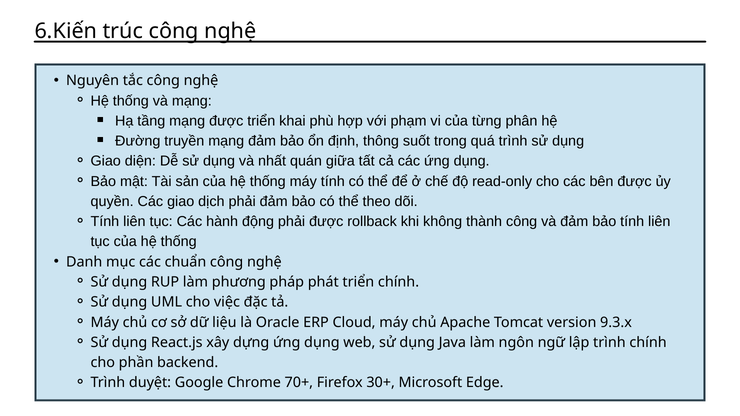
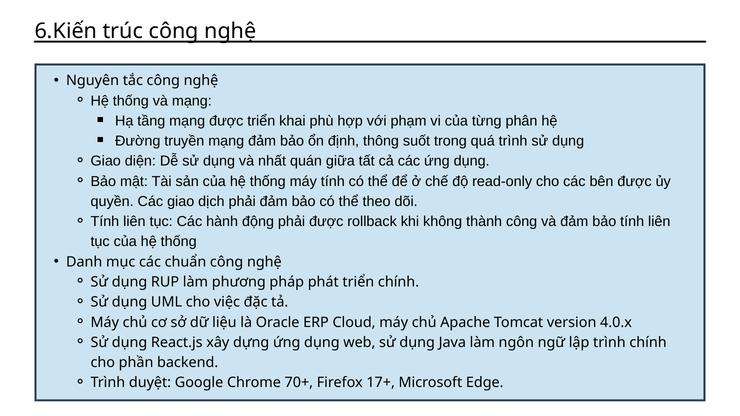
9.3.x: 9.3.x -> 4.0.x
30+: 30+ -> 17+
